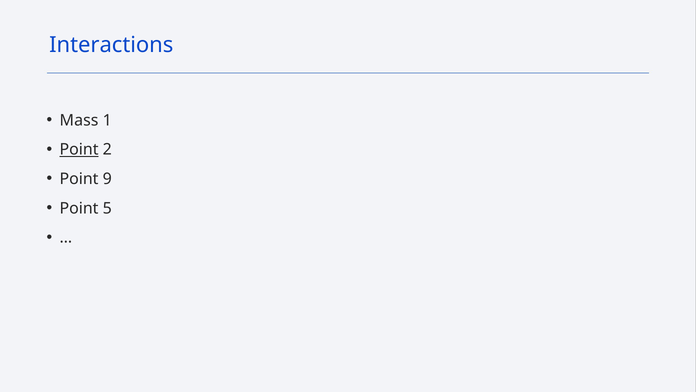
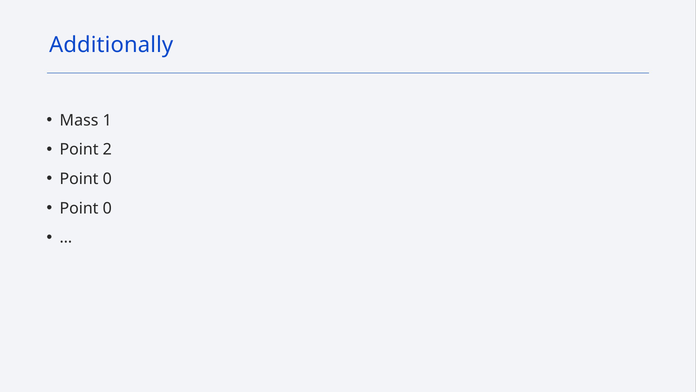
Interactions: Interactions -> Additionally
Point at (79, 150) underline: present -> none
9 at (107, 179): 9 -> 0
5 at (107, 208): 5 -> 0
